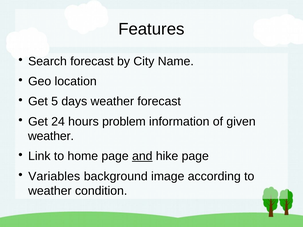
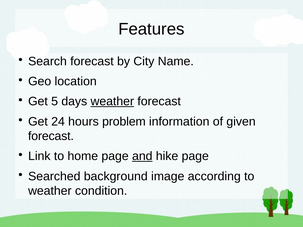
weather at (112, 102) underline: none -> present
weather at (51, 136): weather -> forecast
Variables: Variables -> Searched
